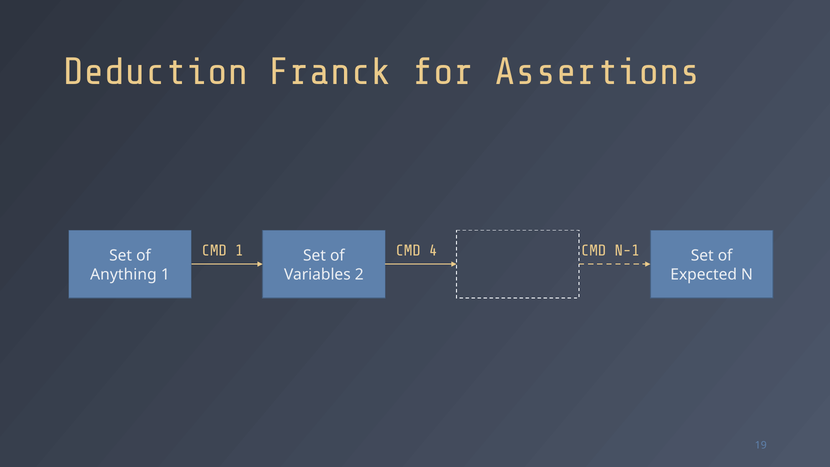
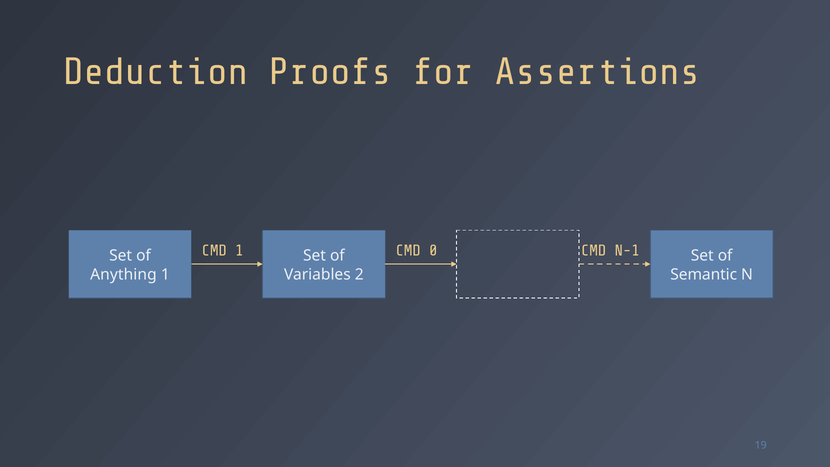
Franck: Franck -> Proofs
4: 4 -> 0
Expected: Expected -> Semantic
